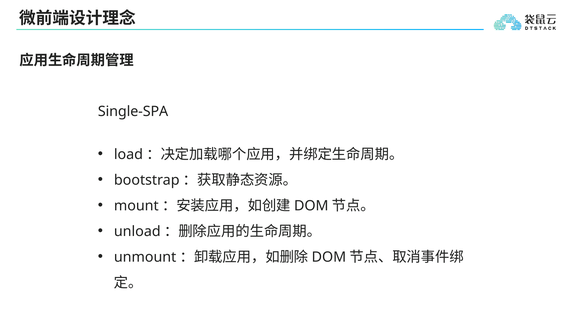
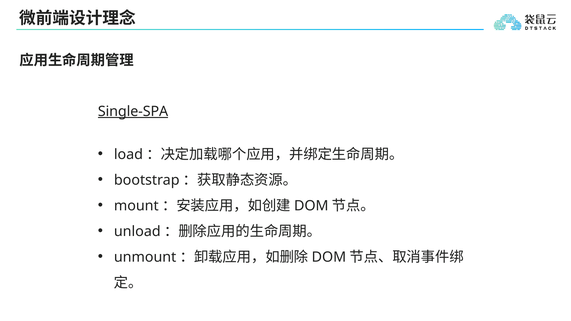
Single-SPA underline: none -> present
